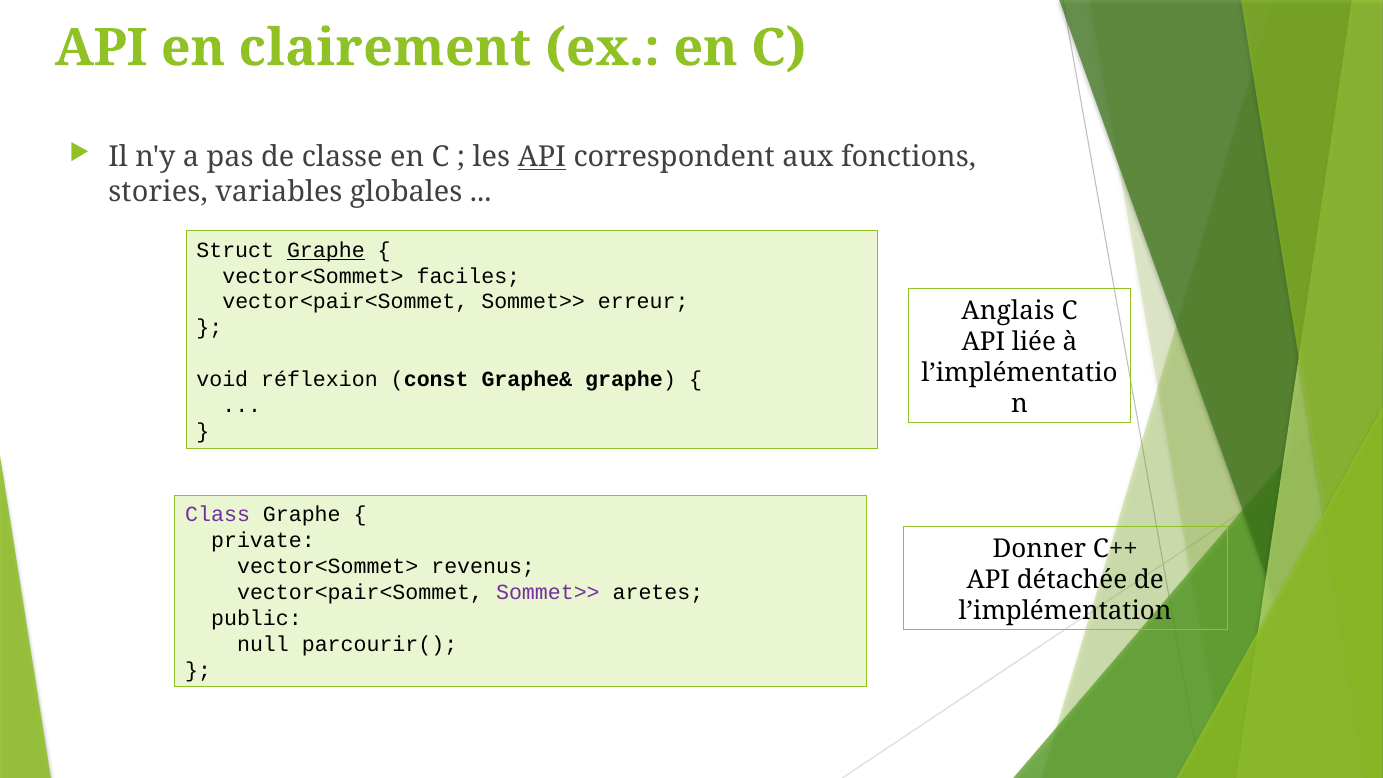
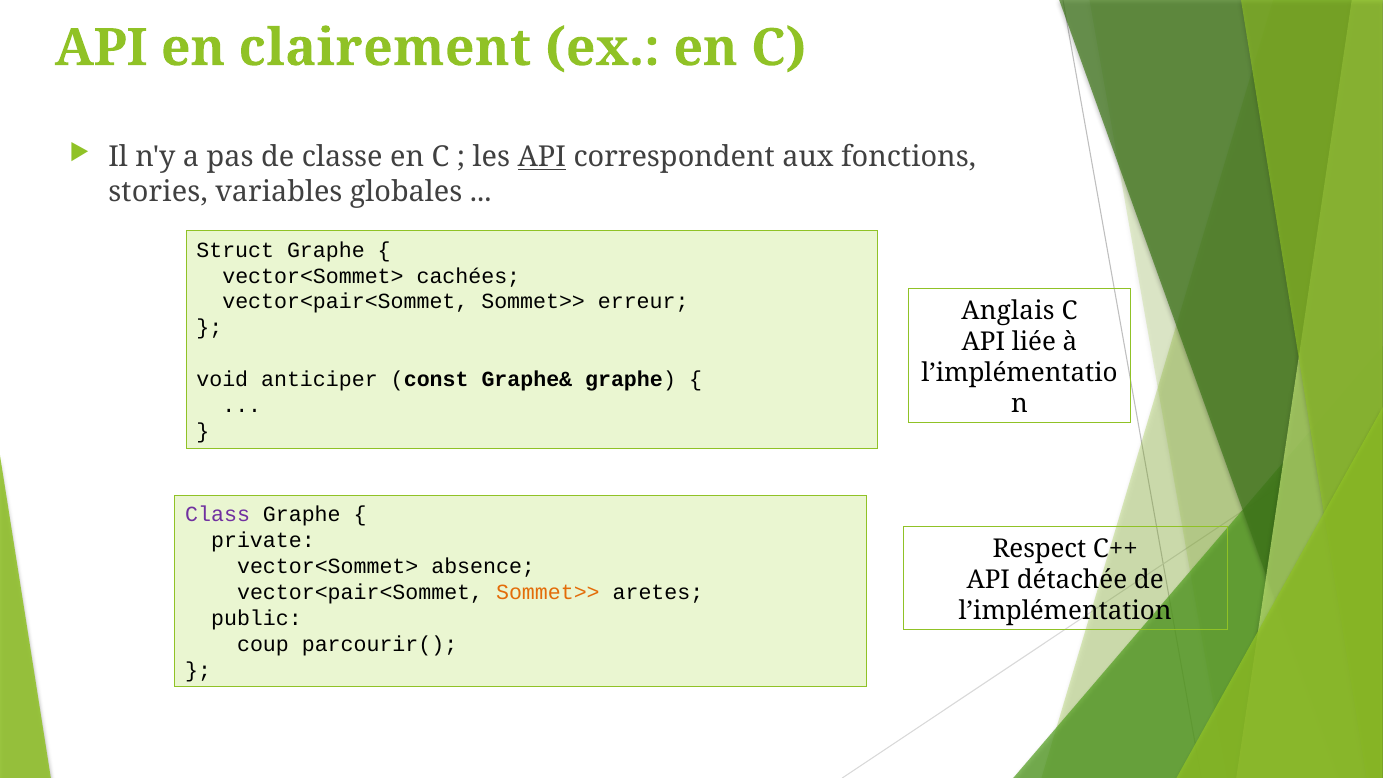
Graphe at (326, 250) underline: present -> none
faciles: faciles -> cachées
réflexion: réflexion -> anticiper
Donner: Donner -> Respect
revenus: revenus -> absence
Sommet>> at (548, 593) colour: purple -> orange
null: null -> coup
